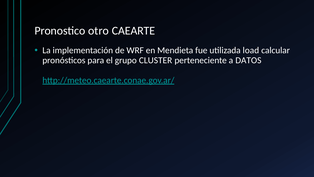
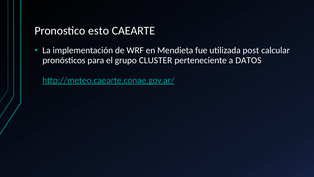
otro: otro -> esto
load: load -> post
